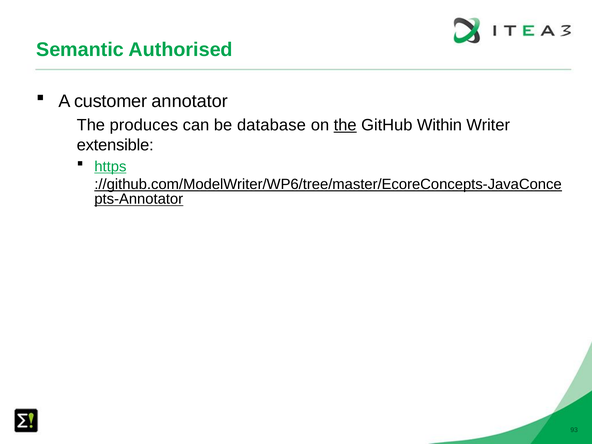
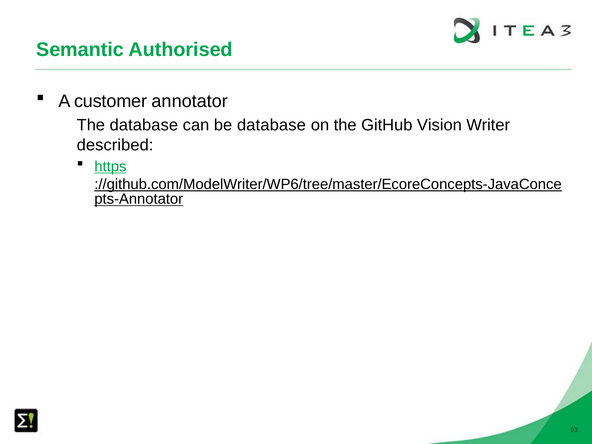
The produces: produces -> database
the at (345, 125) underline: present -> none
Within: Within -> Vision
extensible: extensible -> described
